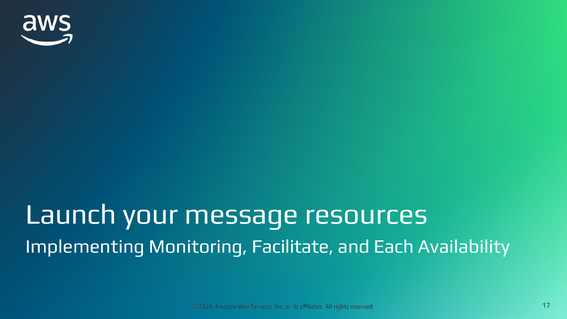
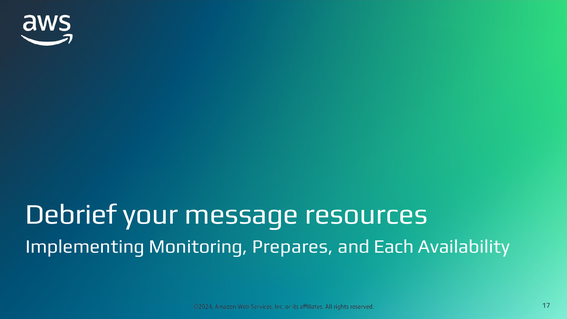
Launch: Launch -> Debrief
Facilitate: Facilitate -> Prepares
